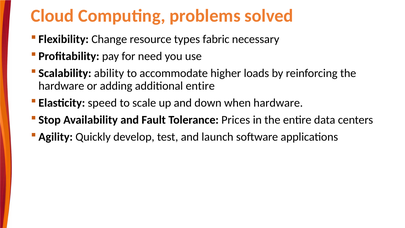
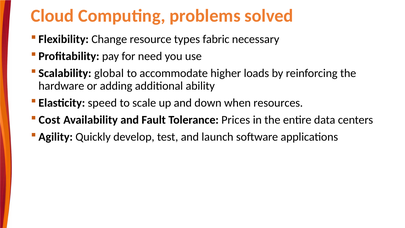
ability: ability -> global
additional entire: entire -> ability
when hardware: hardware -> resources
Stop: Stop -> Cost
